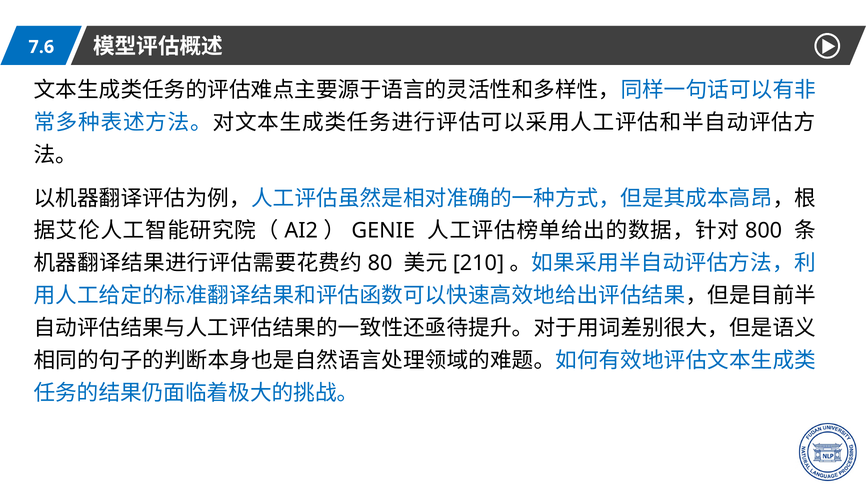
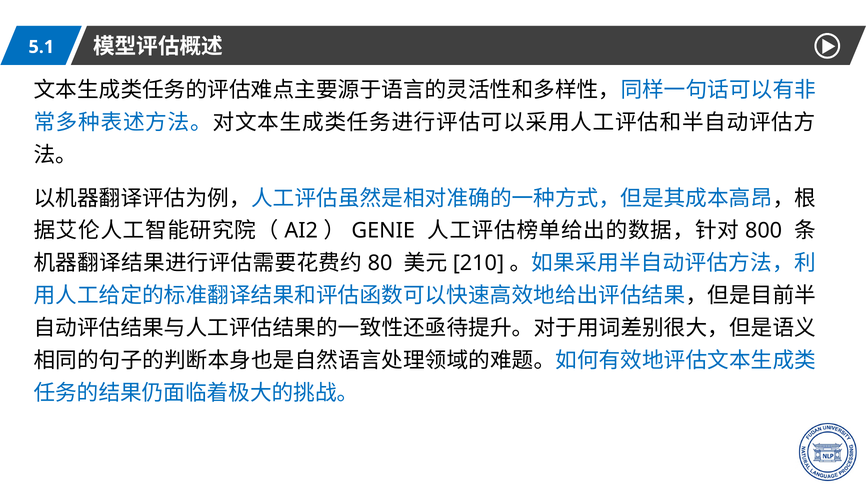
7.6: 7.6 -> 5.1
